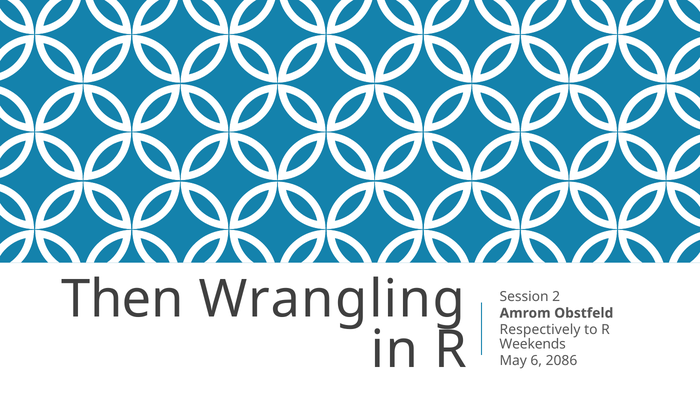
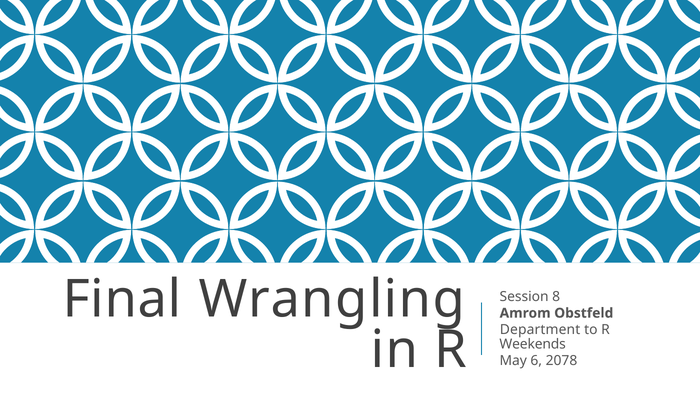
Then: Then -> Final
2: 2 -> 8
Respectively: Respectively -> Department
2086: 2086 -> 2078
